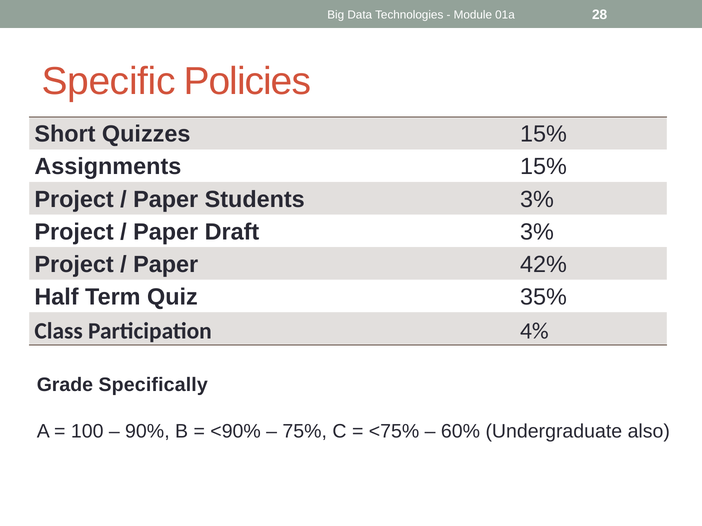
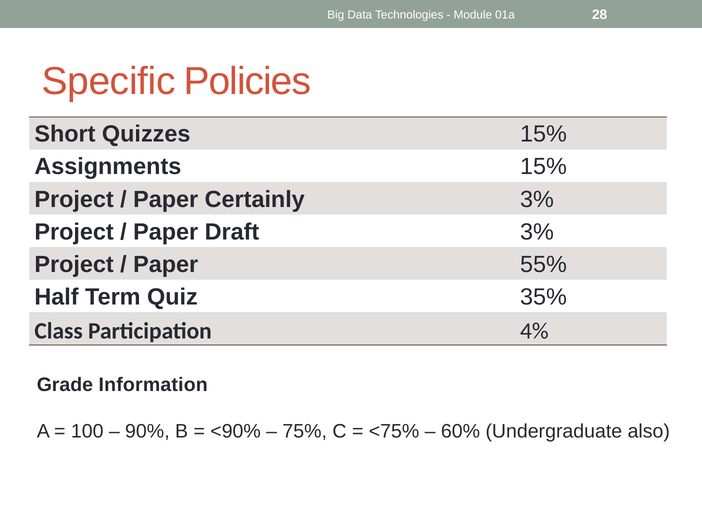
Students: Students -> Certainly
42%: 42% -> 55%
Specifically: Specifically -> Information
